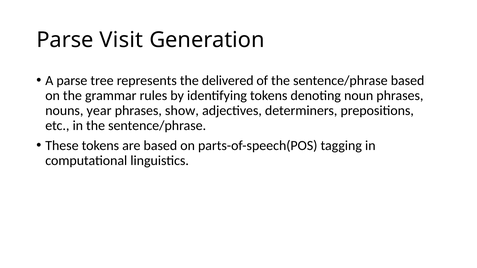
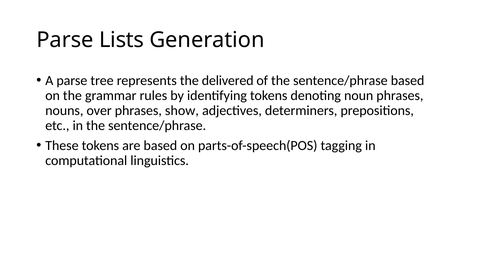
Visit: Visit -> Lists
year: year -> over
